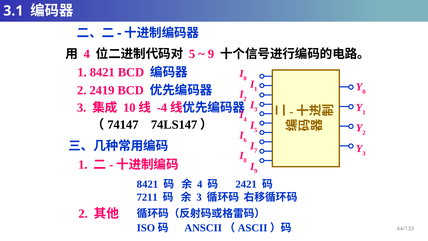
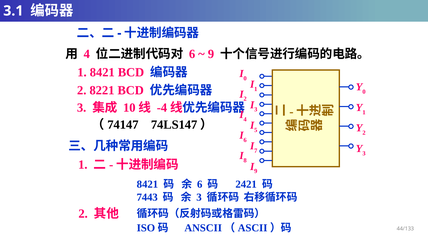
5 at (192, 54): 5 -> 6
2419: 2419 -> 8221
4 at (200, 184): 4 -> 6
7211: 7211 -> 7443
